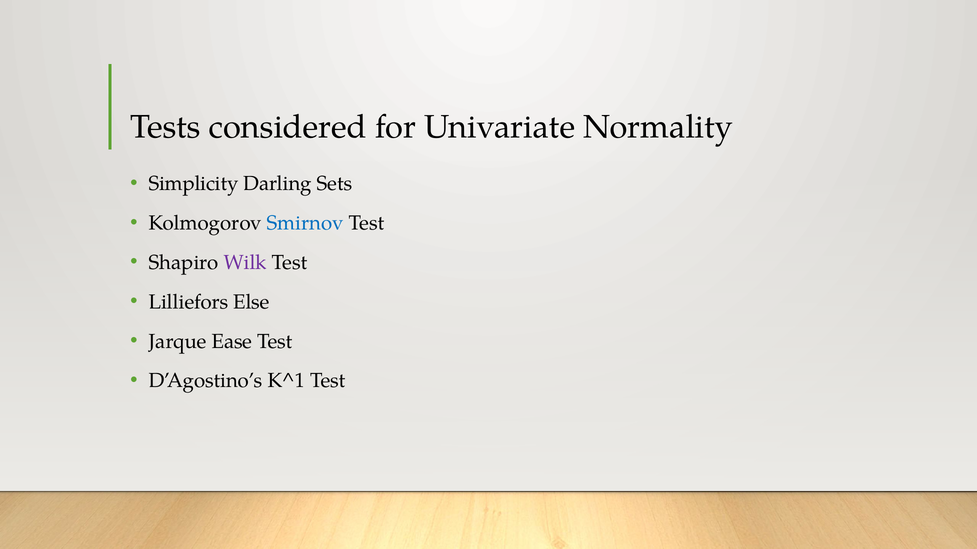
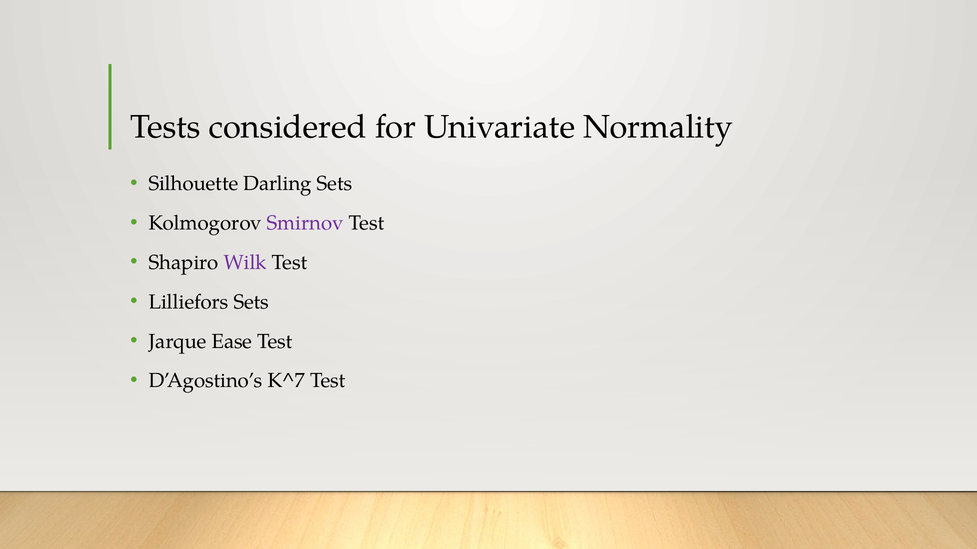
Simplicity: Simplicity -> Silhouette
Smirnov colour: blue -> purple
Lilliefors Else: Else -> Sets
K^1: K^1 -> K^7
